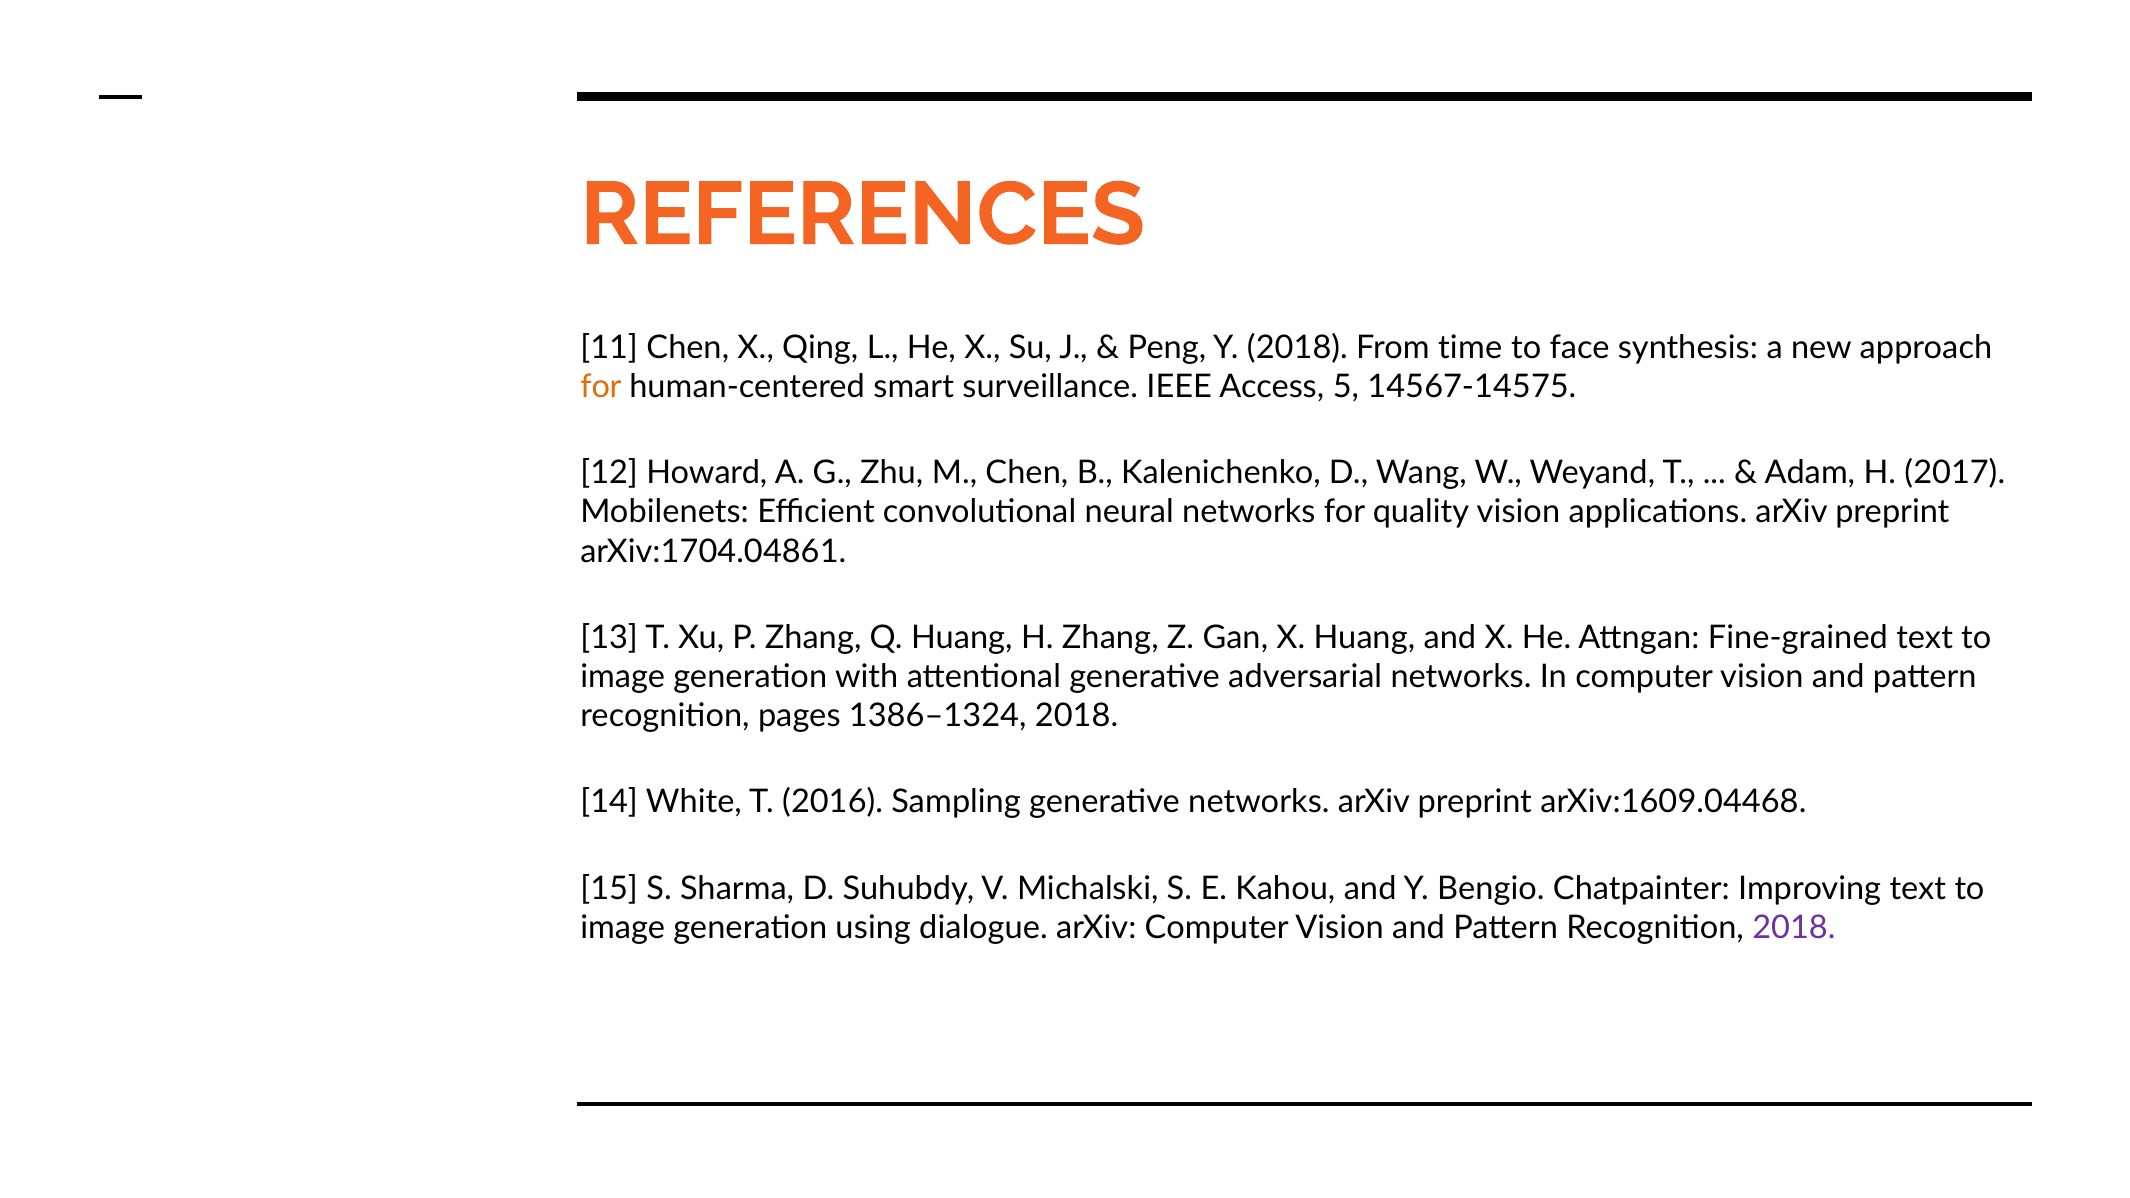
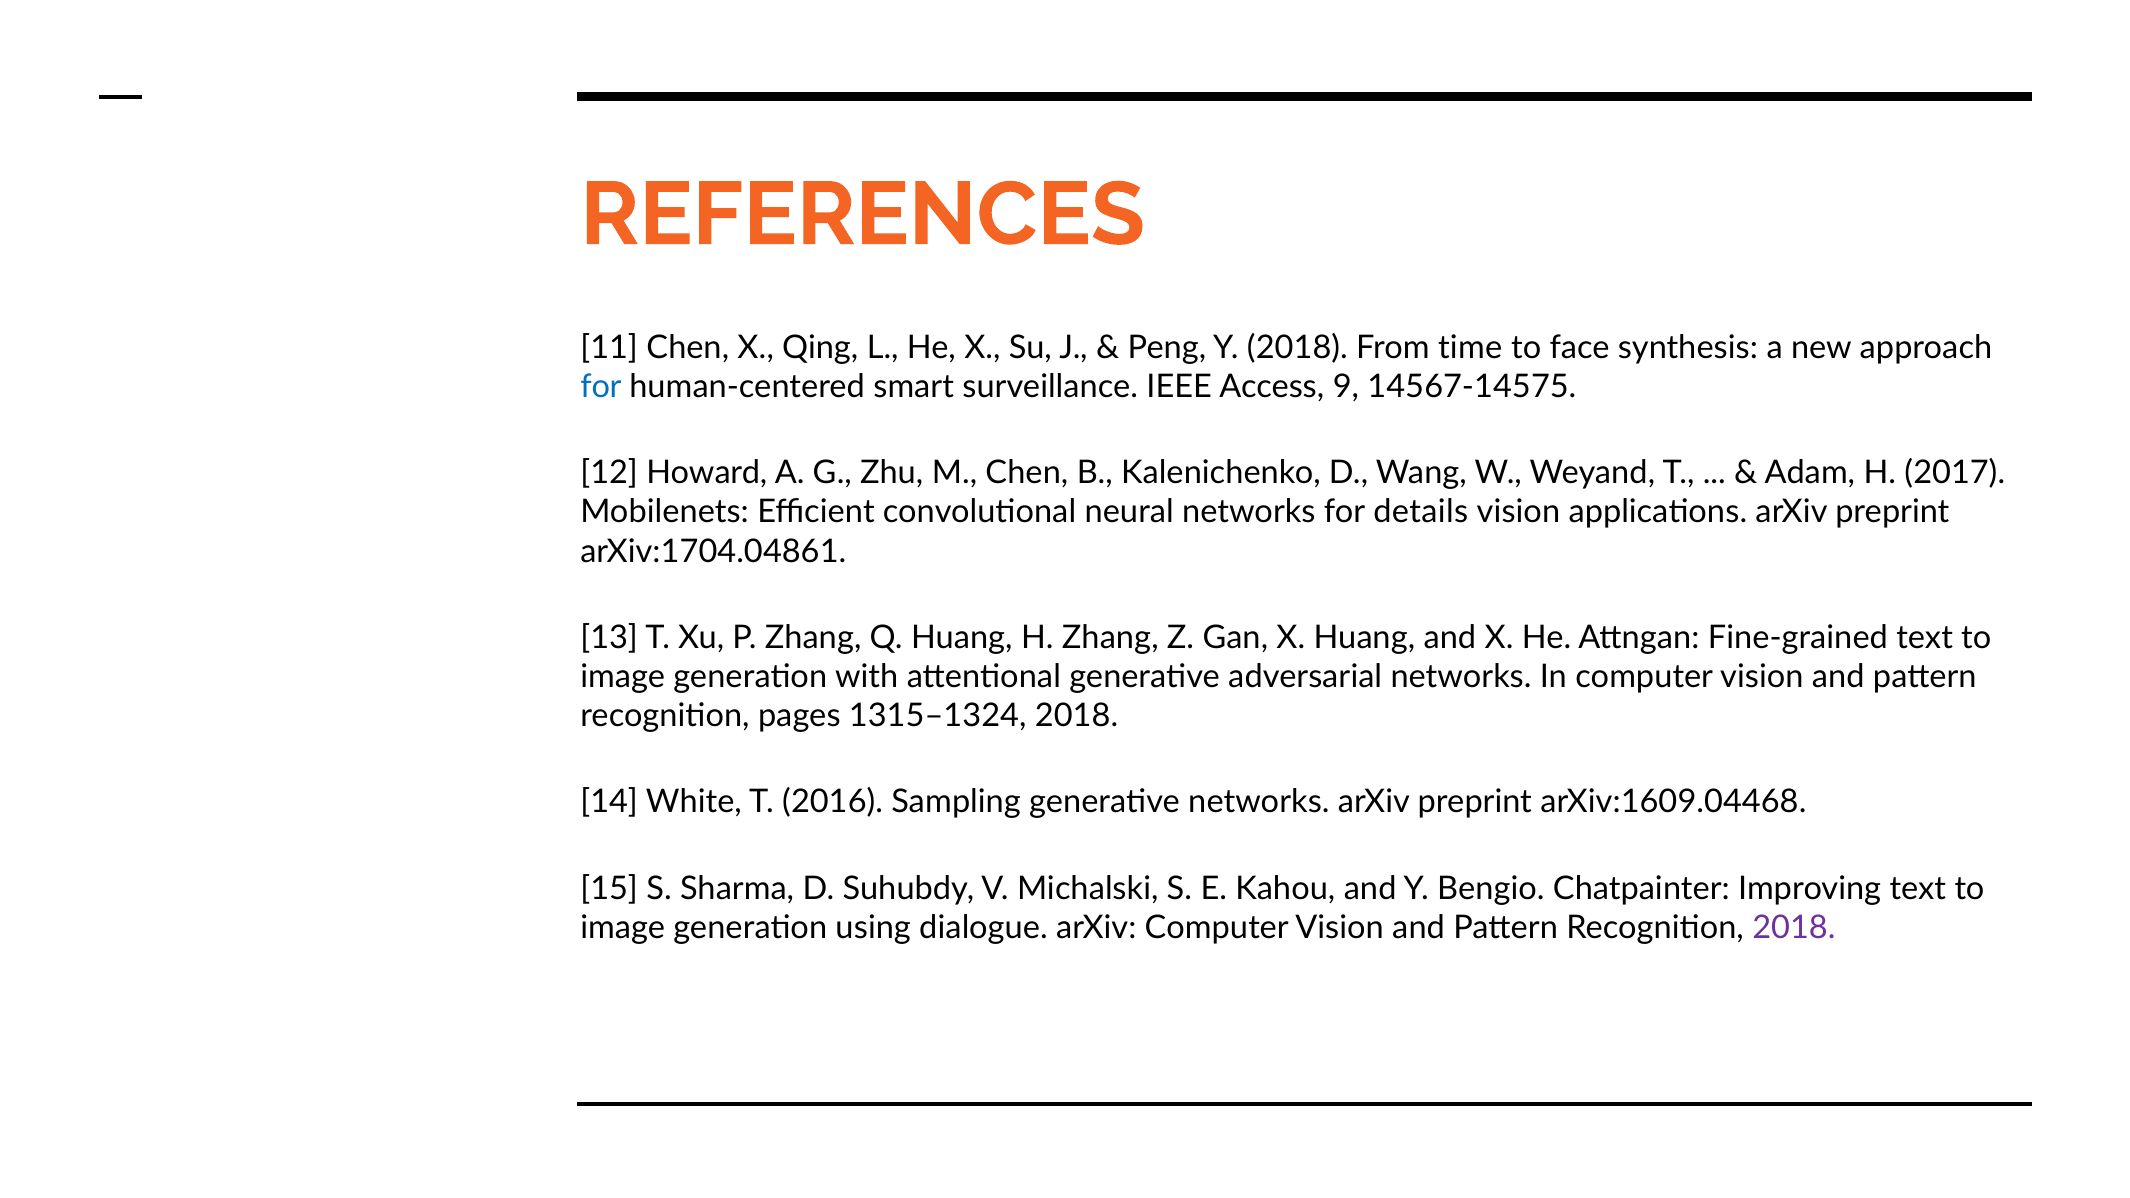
for at (601, 387) colour: orange -> blue
5: 5 -> 9
quality: quality -> details
1386–1324: 1386–1324 -> 1315–1324
